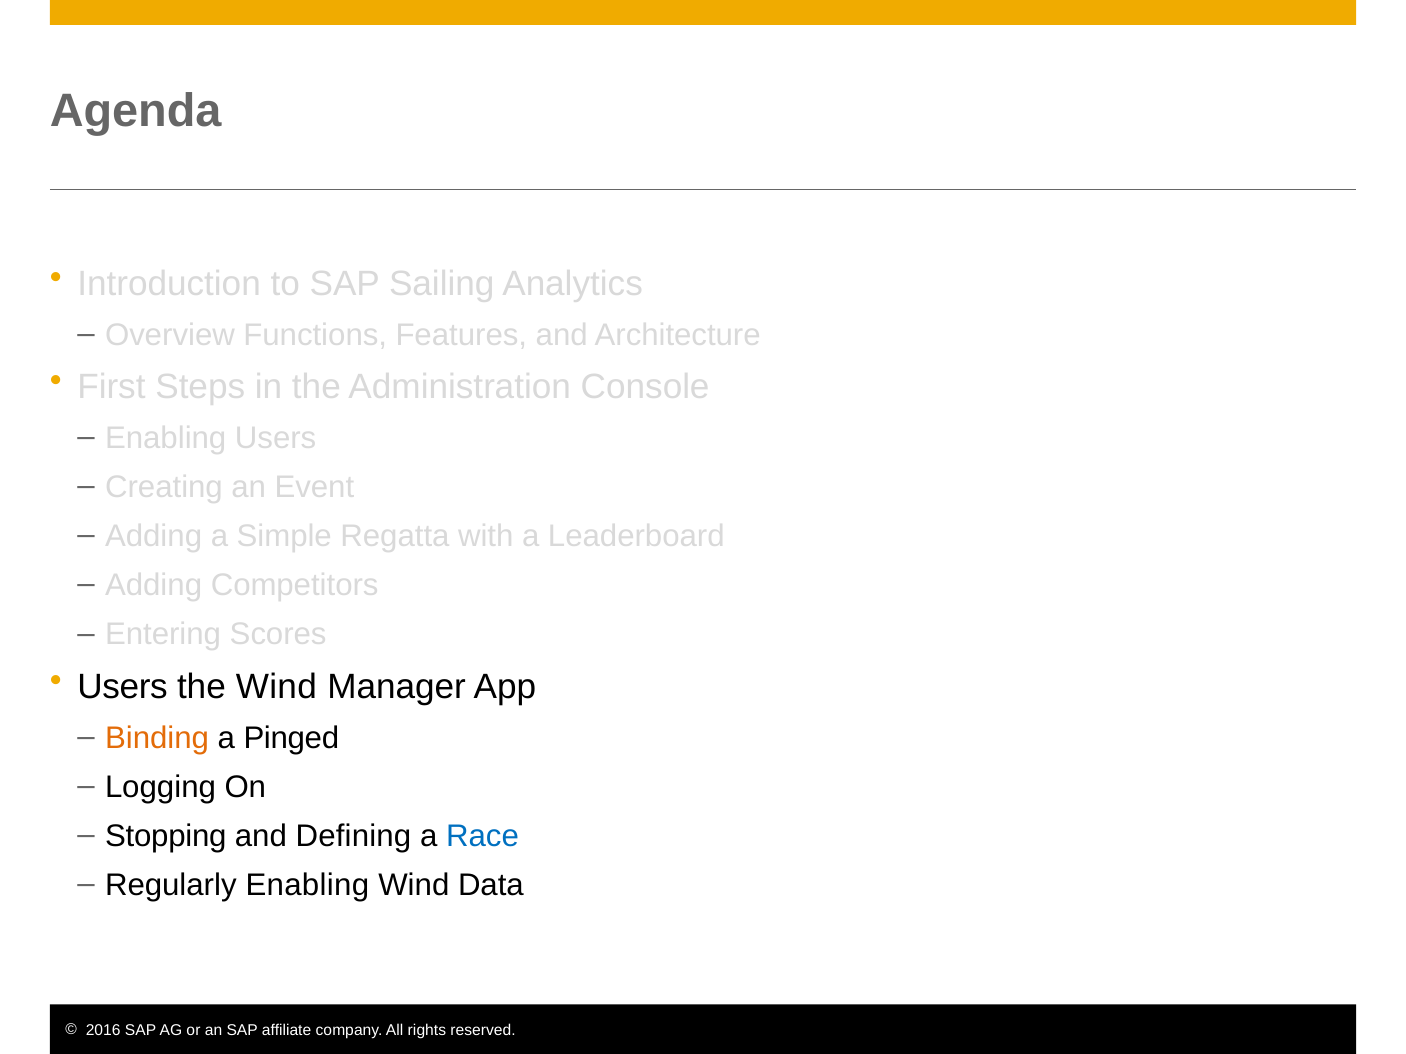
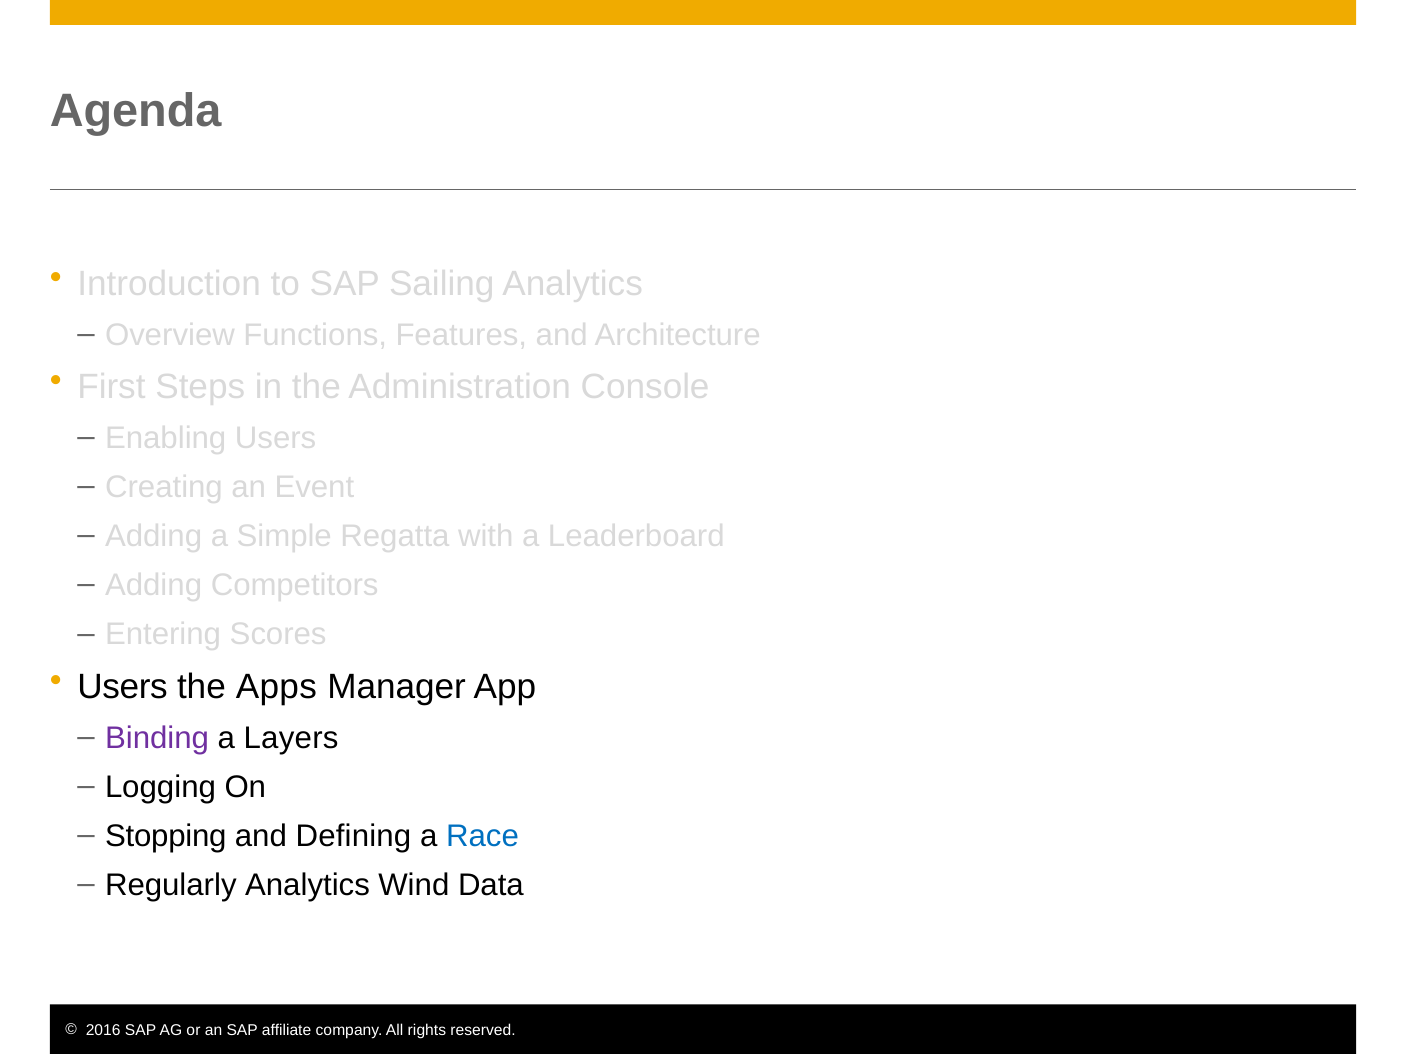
the Wind: Wind -> Apps
Binding colour: orange -> purple
Pinged: Pinged -> Layers
Regularly Enabling: Enabling -> Analytics
